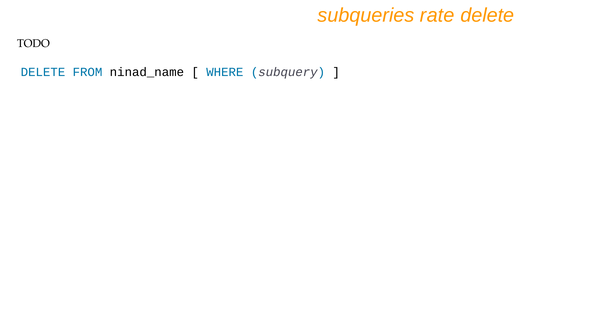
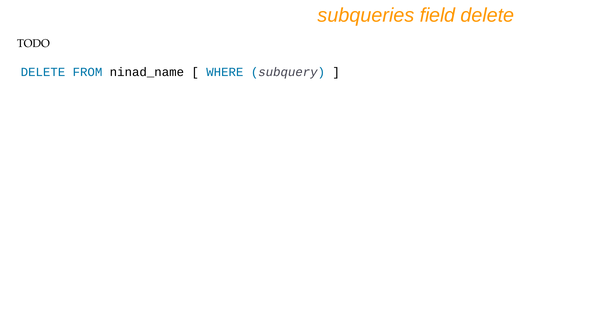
rate: rate -> field
